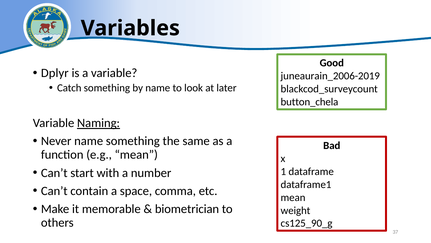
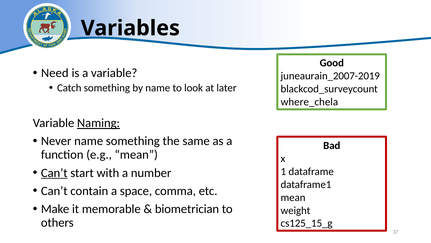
Dplyr: Dplyr -> Need
juneaurain_2006-2019: juneaurain_2006-2019 -> juneaurain_2007-2019
button_chela: button_chela -> where_chela
Can’t at (54, 172) underline: none -> present
cs125_90_g: cs125_90_g -> cs125_15_g
